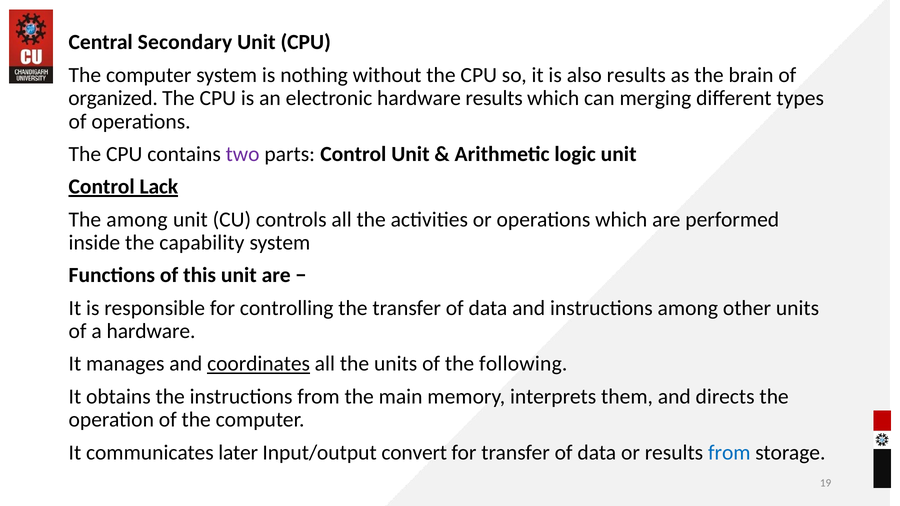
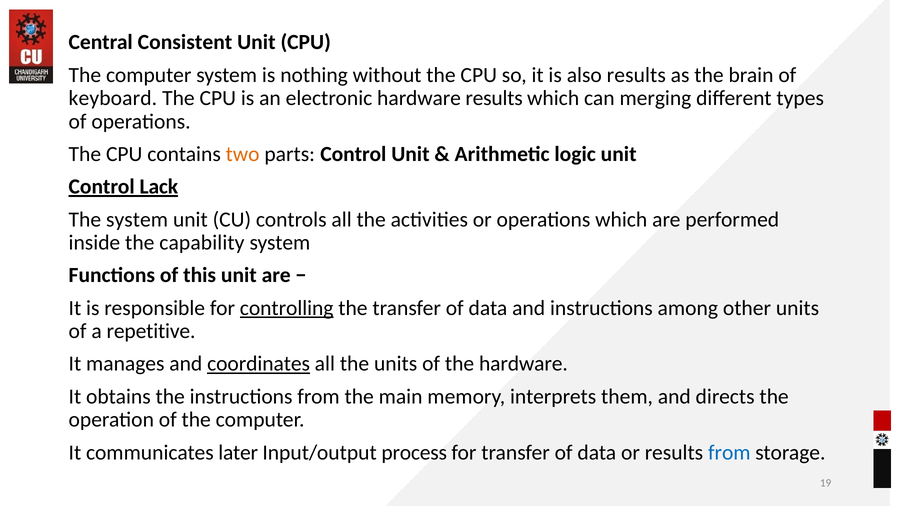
Secondary: Secondary -> Consistent
organized: organized -> keyboard
two colour: purple -> orange
The among: among -> system
controlling underline: none -> present
a hardware: hardware -> repetitive
the following: following -> hardware
convert: convert -> process
